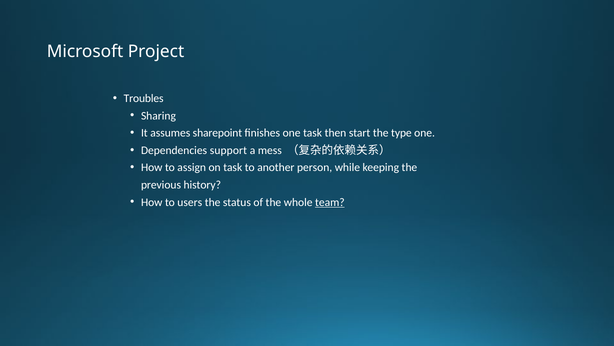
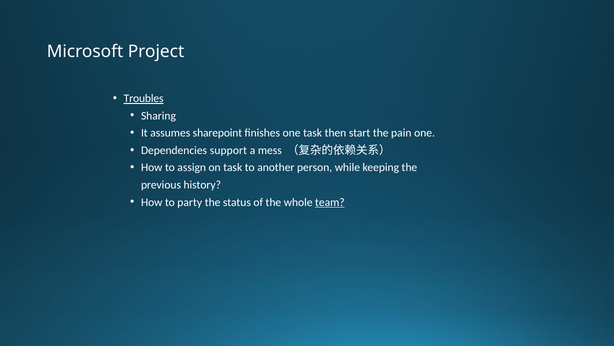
Troubles underline: none -> present
type: type -> pain
users: users -> party
